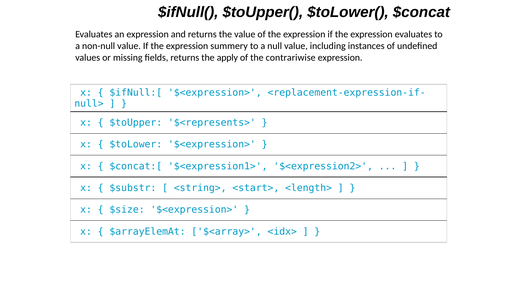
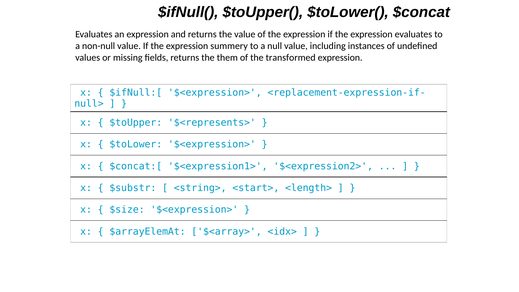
apply: apply -> them
contrariwise: contrariwise -> transformed
